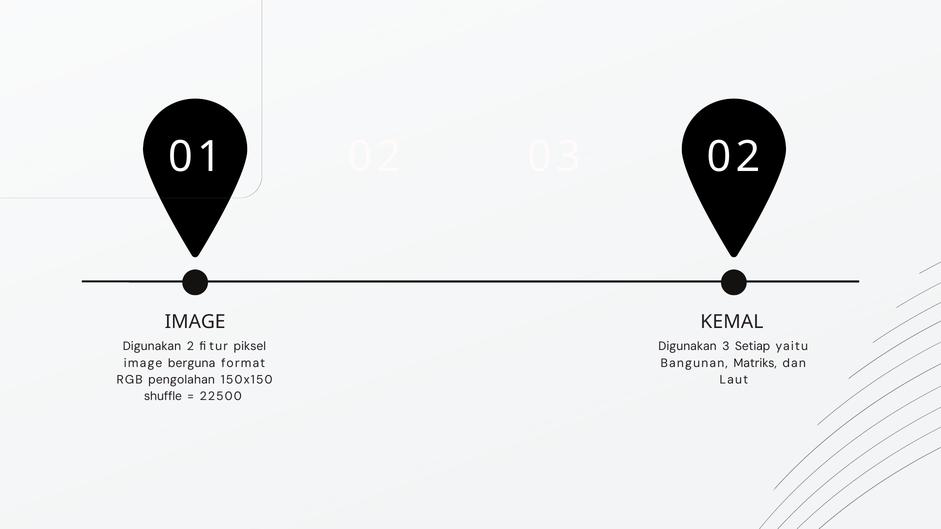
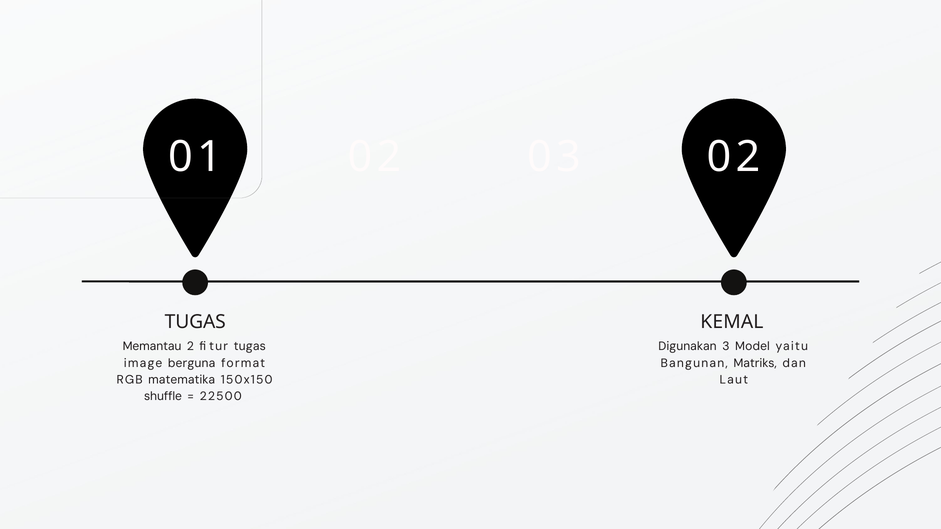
IMAGE at (195, 322): IMAGE -> TUGAS
Digunakan at (152, 347): Digunakan -> Memantau
fitur piksel: piksel -> tugas
Setiap: Setiap -> Model
pengolahan: pengolahan -> matematika
